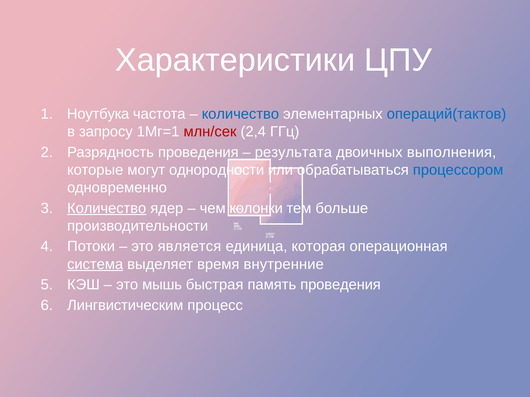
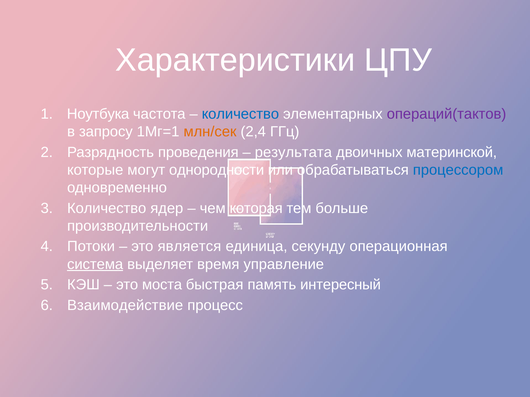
операций(тактов colour: blue -> purple
млн/сек colour: red -> orange
выполнения: выполнения -> материнской
Количество at (107, 208) underline: present -> none
колонки: колонки -> которая
которая: которая -> секунду
внутренние: внутренние -> управление
мышь: мышь -> моста
память проведения: проведения -> интересный
Лингвистическим: Лингвистическим -> Взаимодействие
